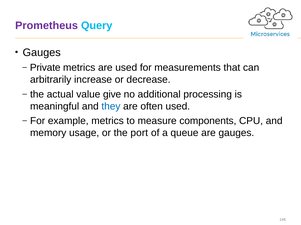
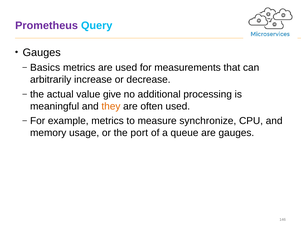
Private: Private -> Basics
they colour: blue -> orange
components: components -> synchronize
